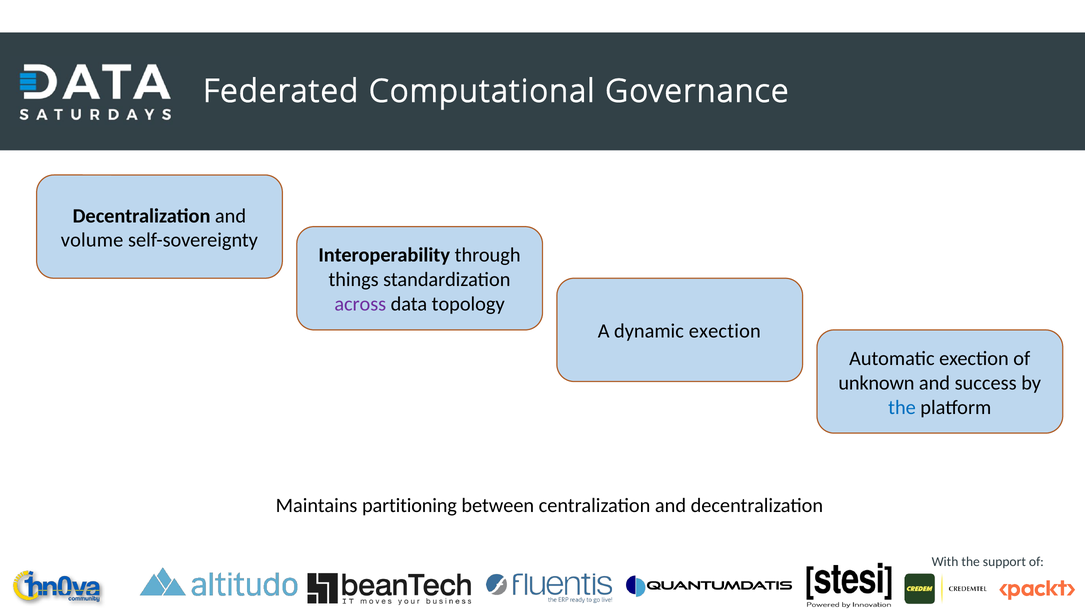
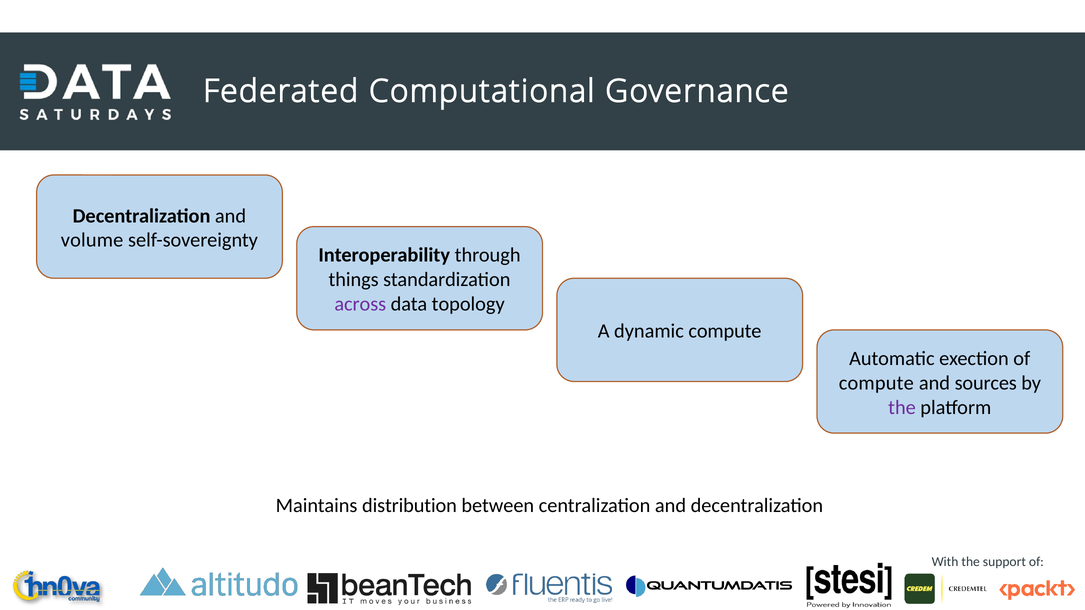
dynamic exection: exection -> compute
unknown at (876, 383): unknown -> compute
success: success -> sources
the at (902, 408) colour: blue -> purple
partitioning: partitioning -> distribution
